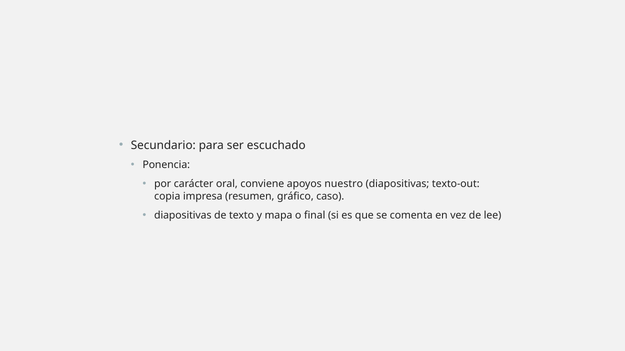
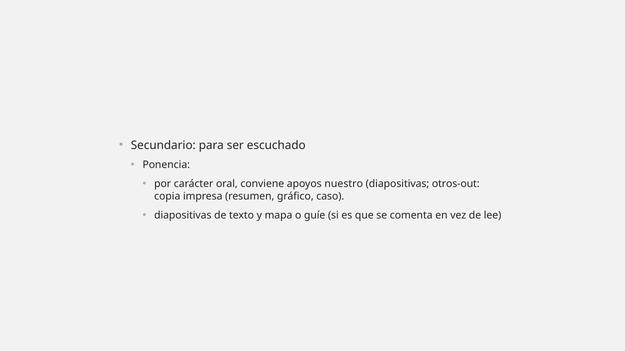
texto-out: texto-out -> otros-out
final: final -> guíe
